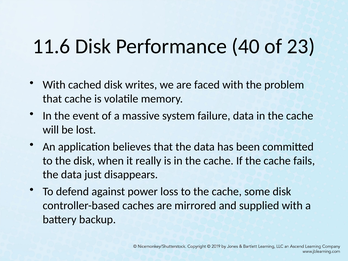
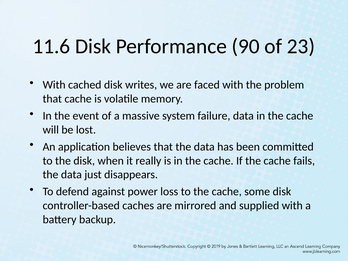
40: 40 -> 90
